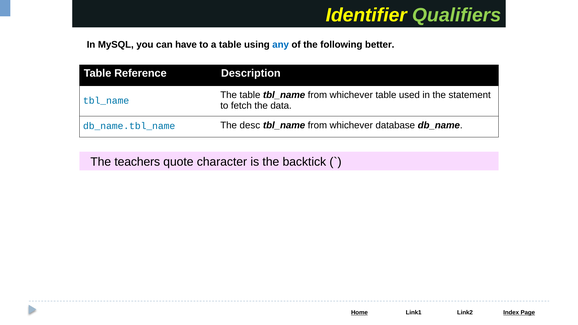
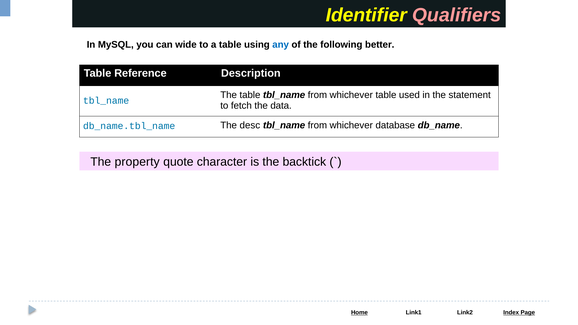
Qualifiers colour: light green -> pink
have: have -> wide
teachers: teachers -> property
